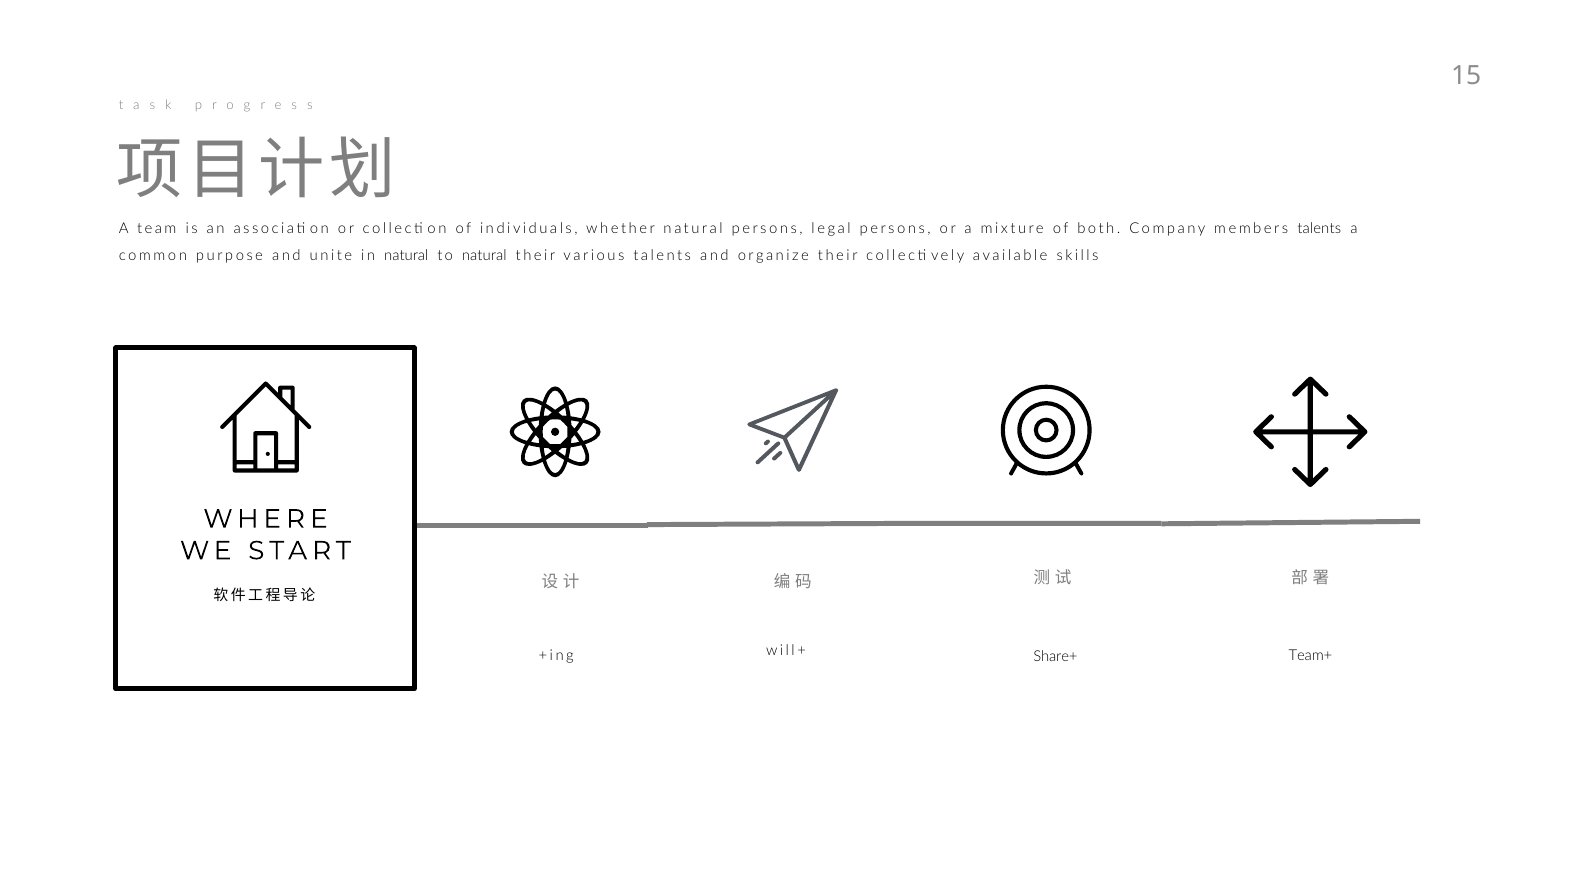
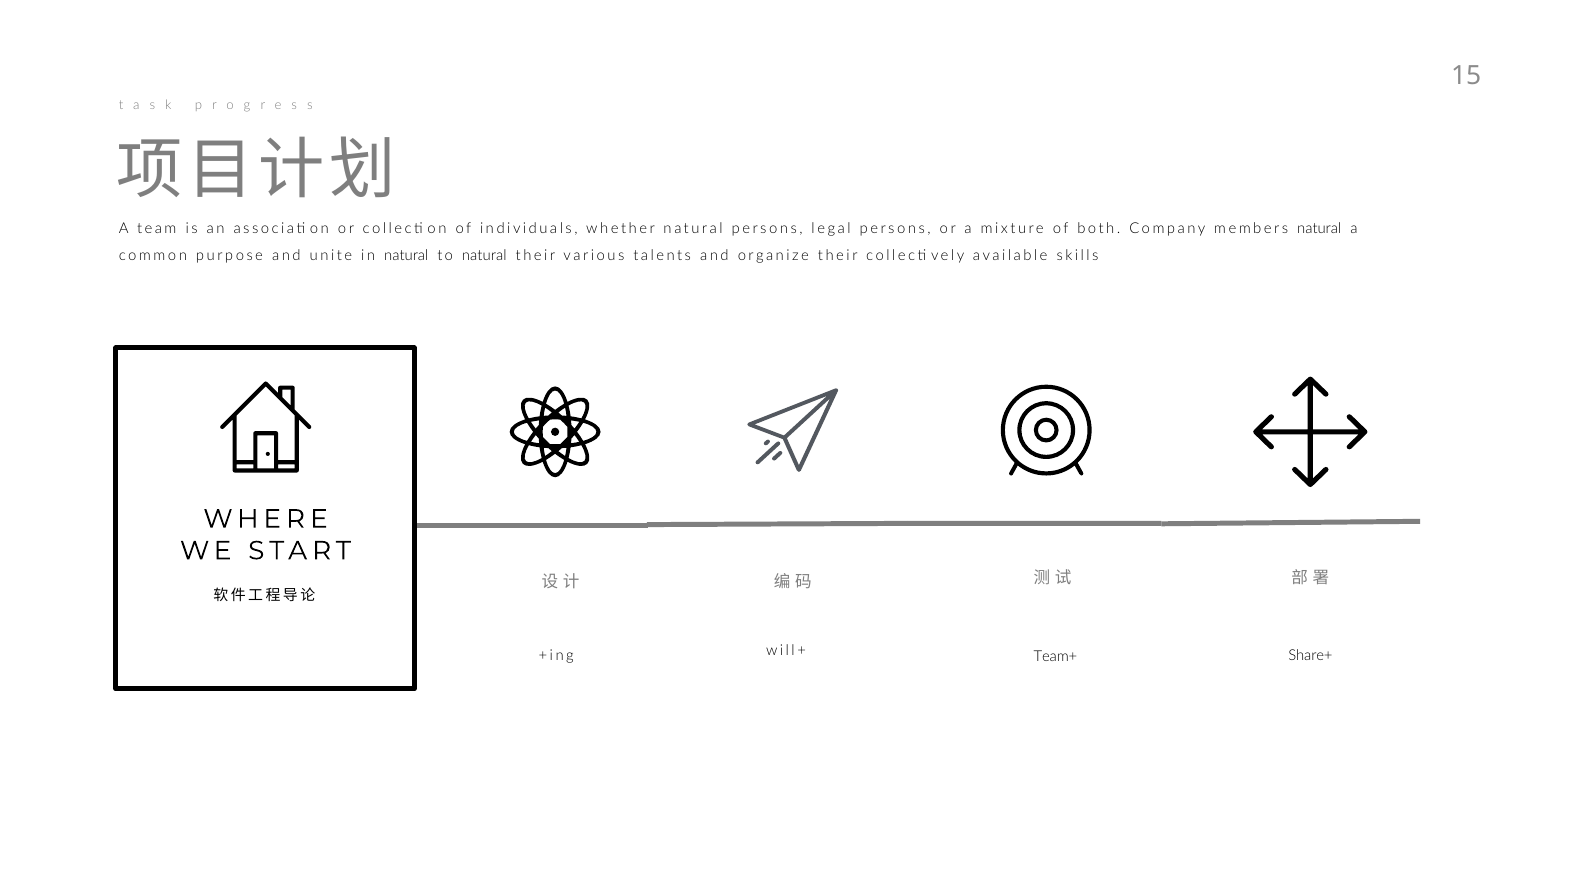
members talents: talents -> natural
Team+: Team+ -> Share+
Share+: Share+ -> Team+
